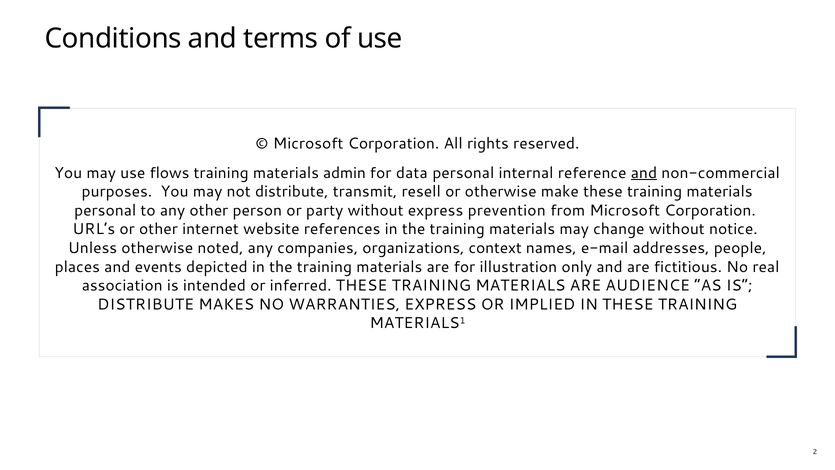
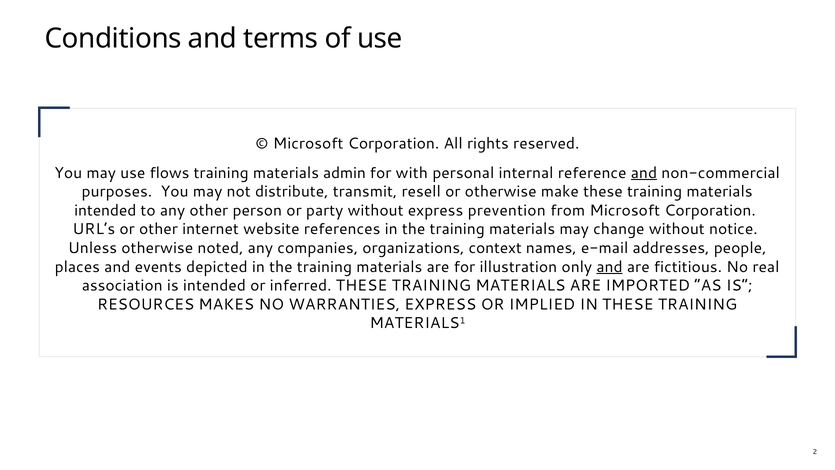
data: data -> with
personal at (105, 210): personal -> intended
and at (610, 267) underline: none -> present
AUDIENCE: AUDIENCE -> IMPORTED
DISTRIBUTE at (146, 304): DISTRIBUTE -> RESOURCES
